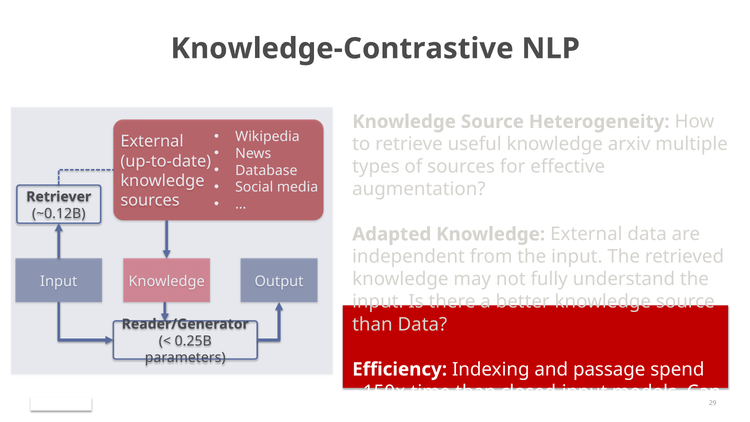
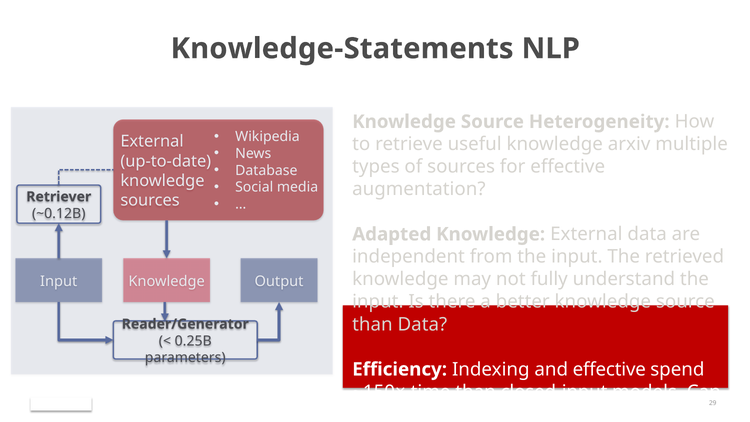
Knowledge-Contrastive: Knowledge-Contrastive -> Knowledge-Statements
and passage: passage -> effective
